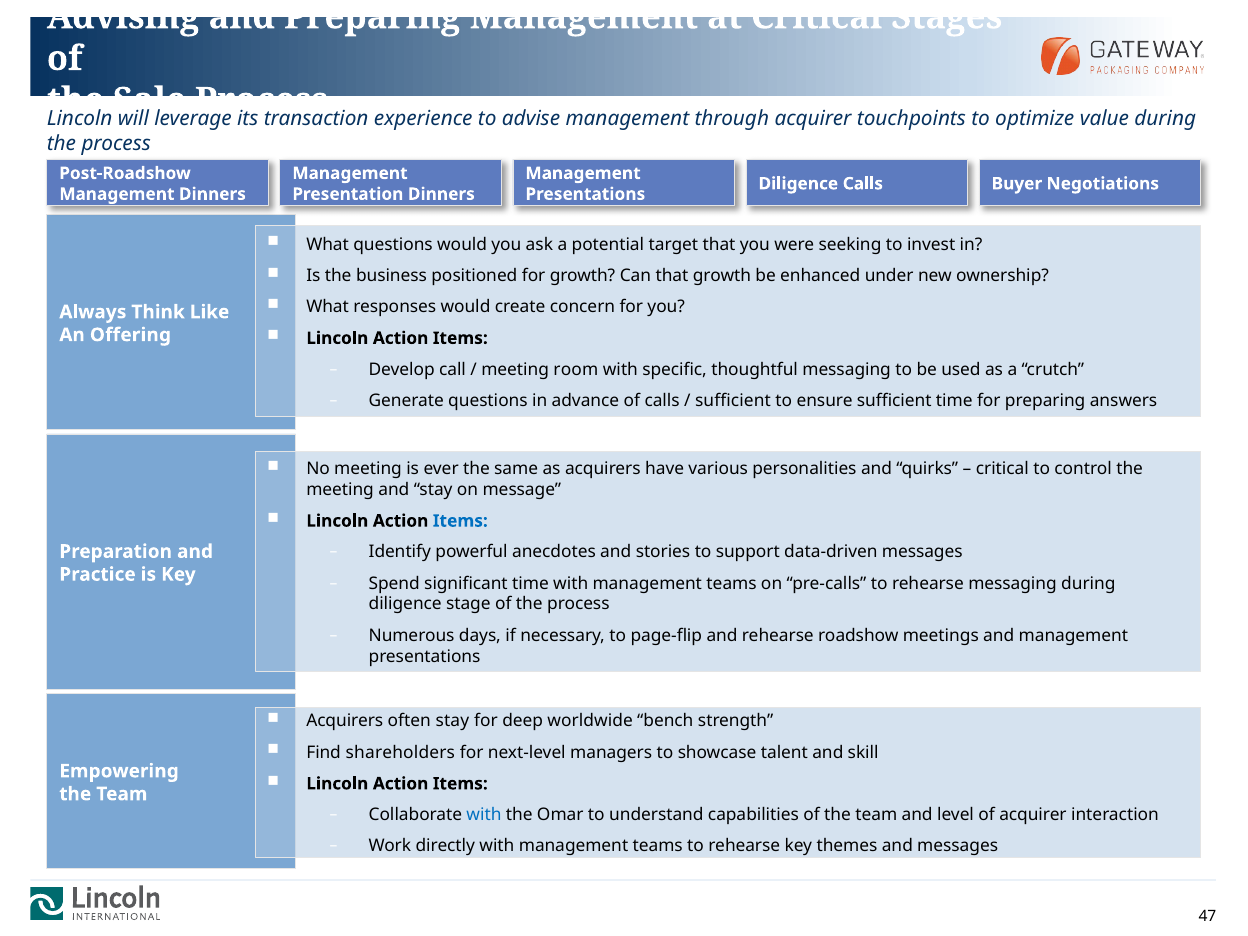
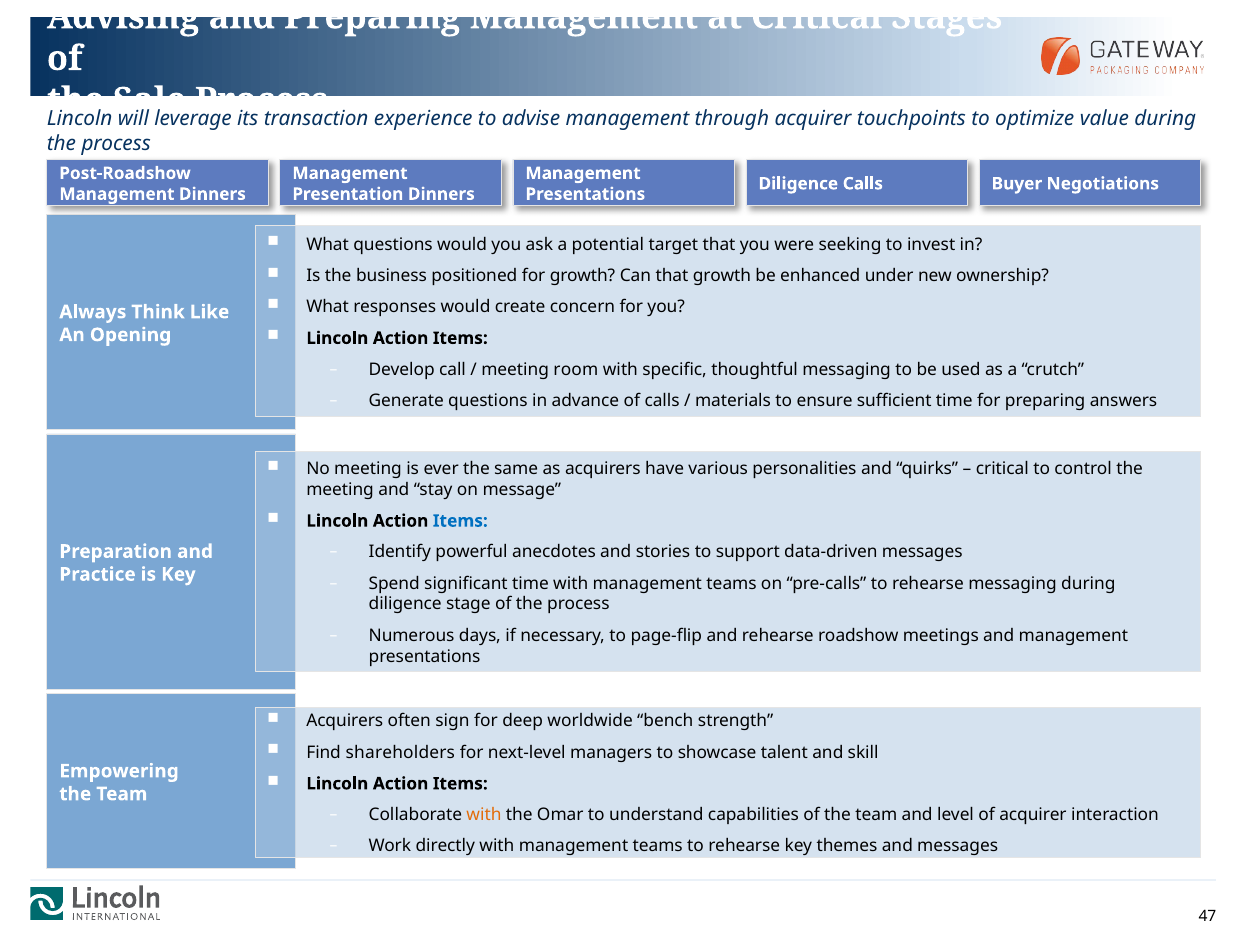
Offering: Offering -> Opening
sufficient at (733, 401): sufficient -> materials
often stay: stay -> sign
with at (484, 815) colour: blue -> orange
